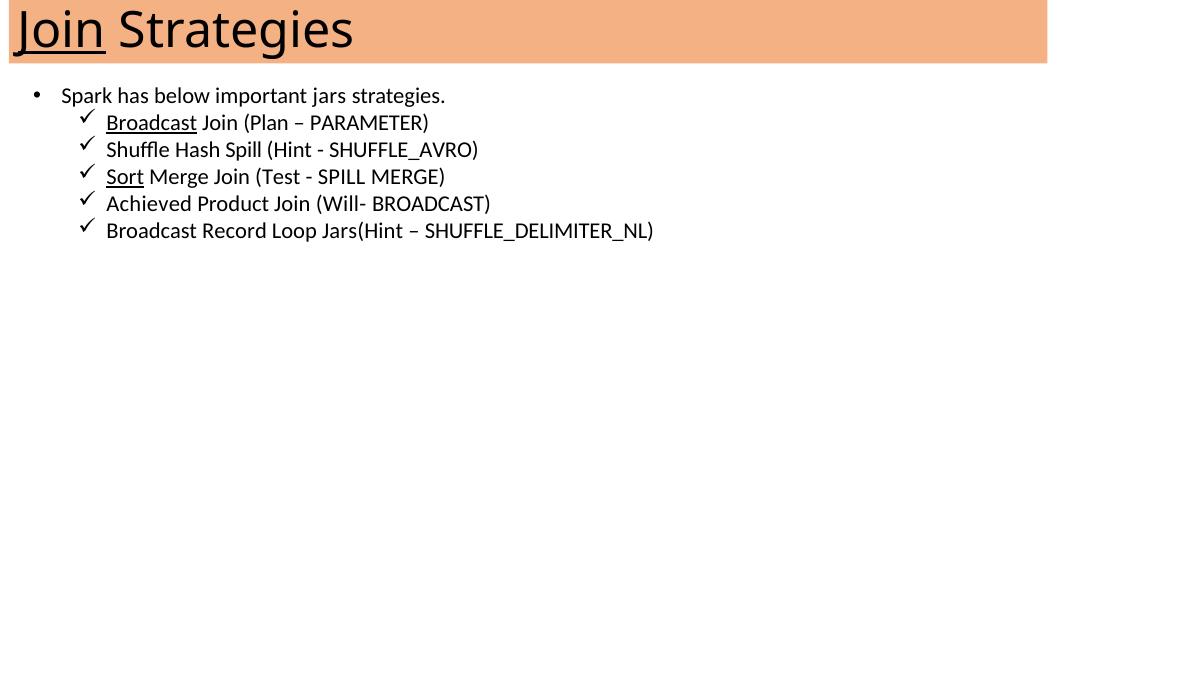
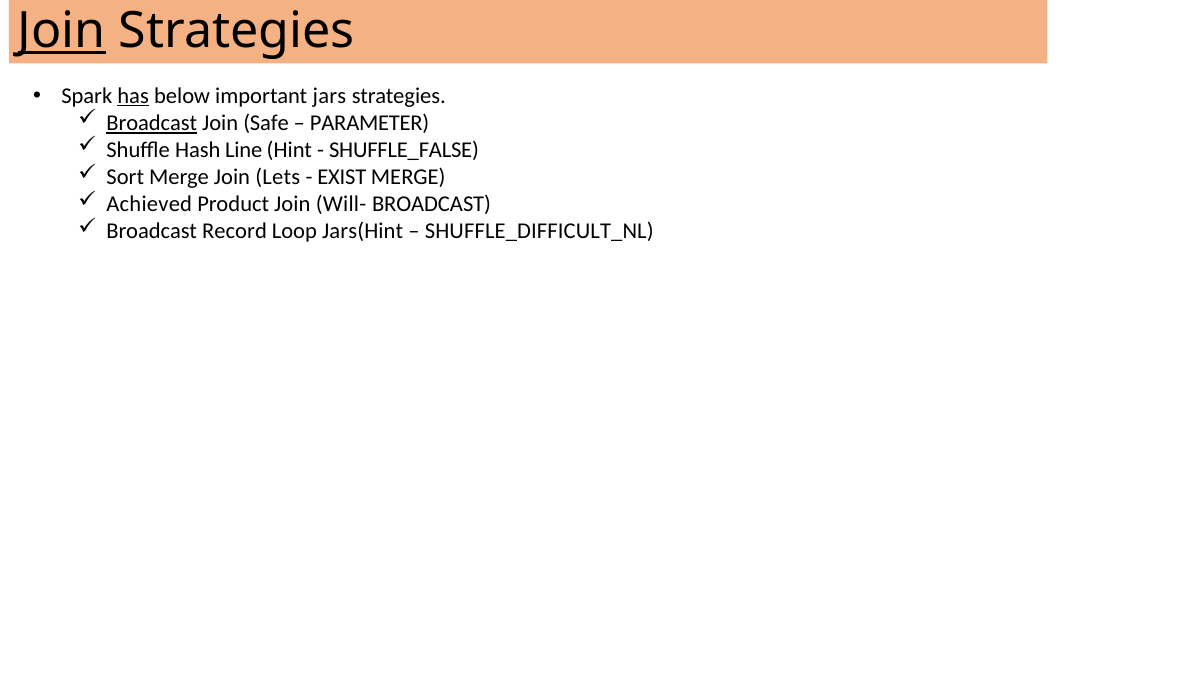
has underline: none -> present
Plan: Plan -> Safe
Hash Spill: Spill -> Line
SHUFFLE_AVRO: SHUFFLE_AVRO -> SHUFFLE_FALSE
Sort underline: present -> none
Test: Test -> Lets
SPILL at (342, 177): SPILL -> EXIST
SHUFFLE_DELIMITER_NL: SHUFFLE_DELIMITER_NL -> SHUFFLE_DIFFICULT_NL
